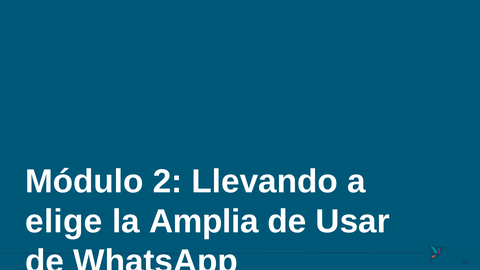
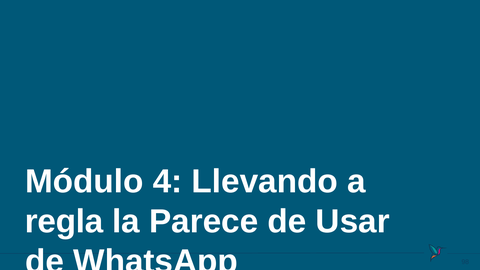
2: 2 -> 4
elige: elige -> regla
Amplia: Amplia -> Parece
